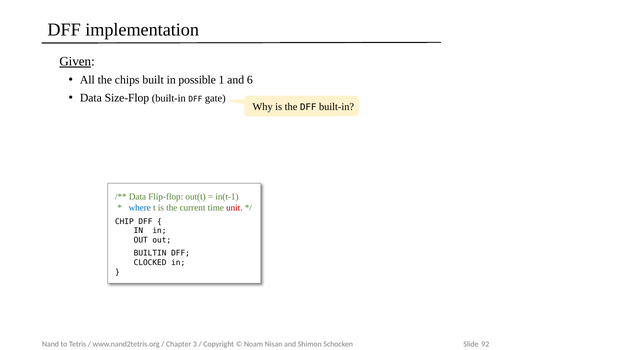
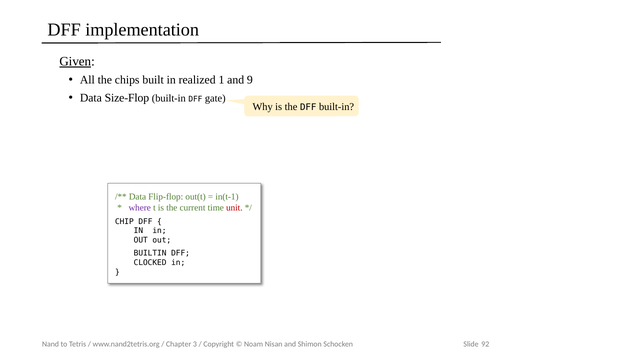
possible: possible -> realized
6: 6 -> 9
where colour: blue -> purple
